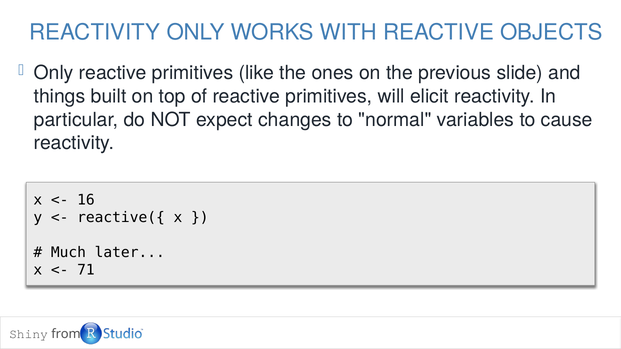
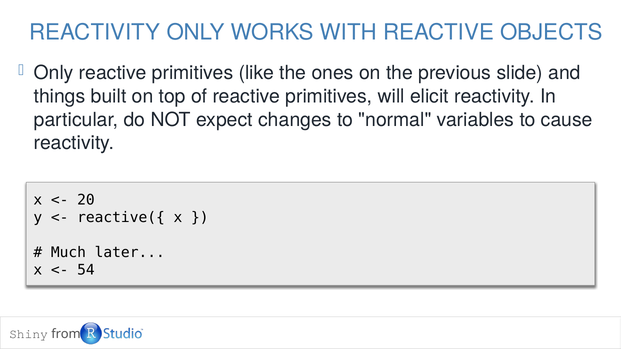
16: 16 -> 20
71: 71 -> 54
